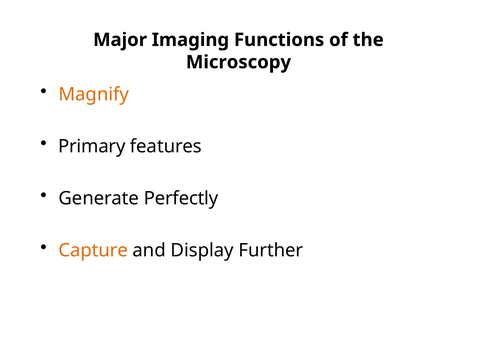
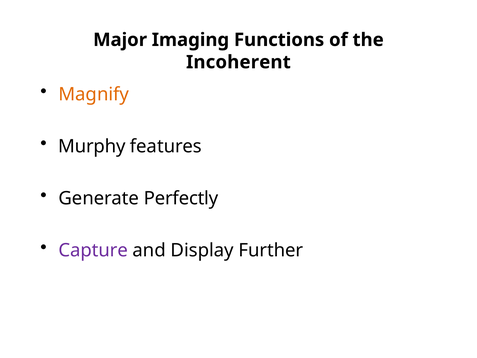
Microscopy: Microscopy -> Incoherent
Primary: Primary -> Murphy
Capture colour: orange -> purple
